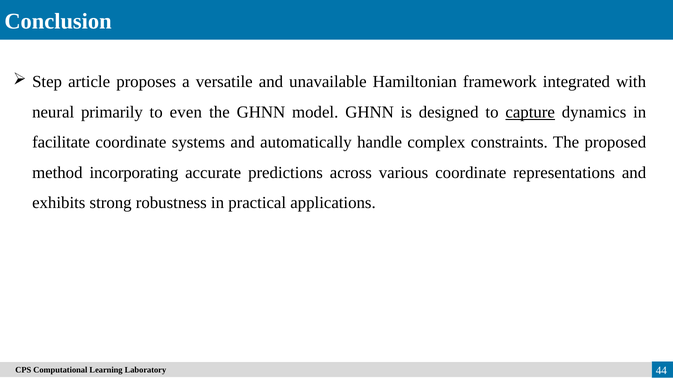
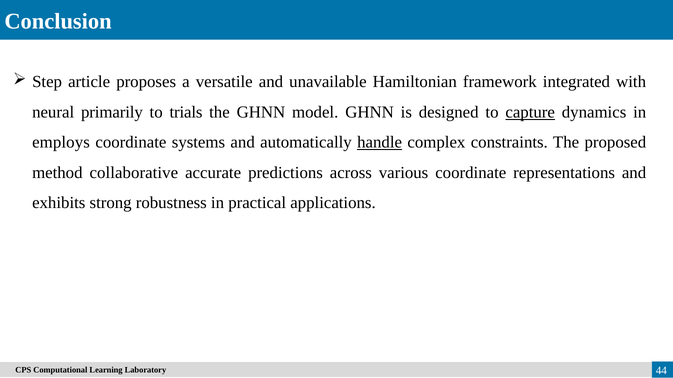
even: even -> trials
facilitate: facilitate -> employs
handle underline: none -> present
incorporating: incorporating -> collaborative
